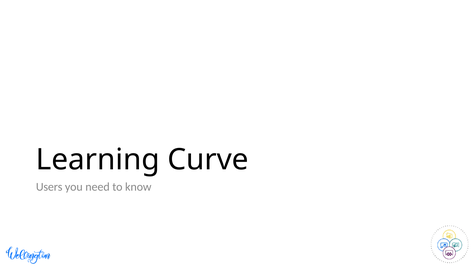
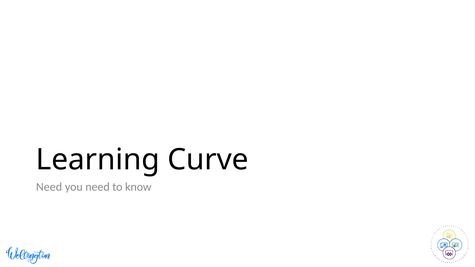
Users at (49, 187): Users -> Need
